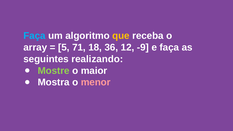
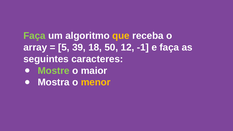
Faça at (34, 36) colour: light blue -> light green
71: 71 -> 39
36: 36 -> 50
-9: -9 -> -1
realizando: realizando -> caracteres
menor colour: pink -> yellow
